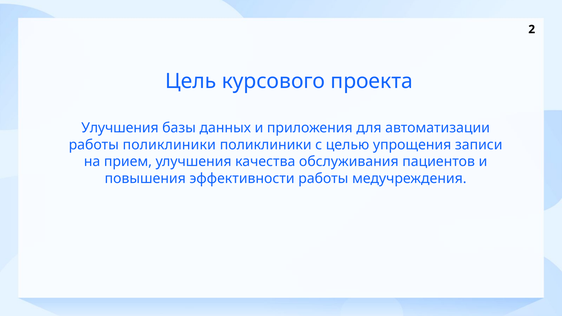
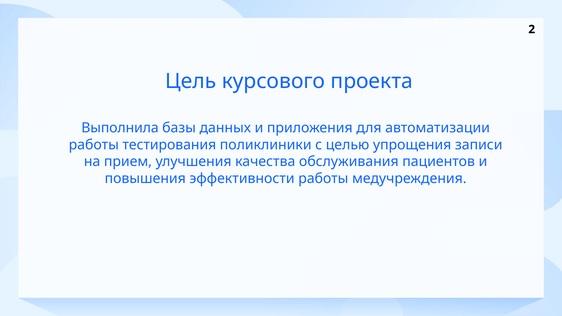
Улучшения at (120, 128): Улучшения -> Выполнила
работы поликлиники: поликлиники -> тестирования
